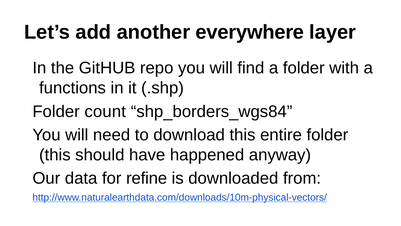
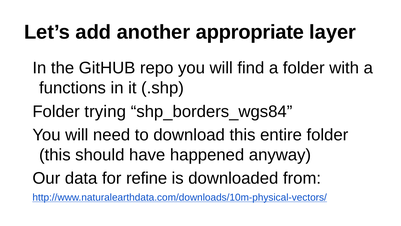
everywhere: everywhere -> appropriate
count: count -> trying
